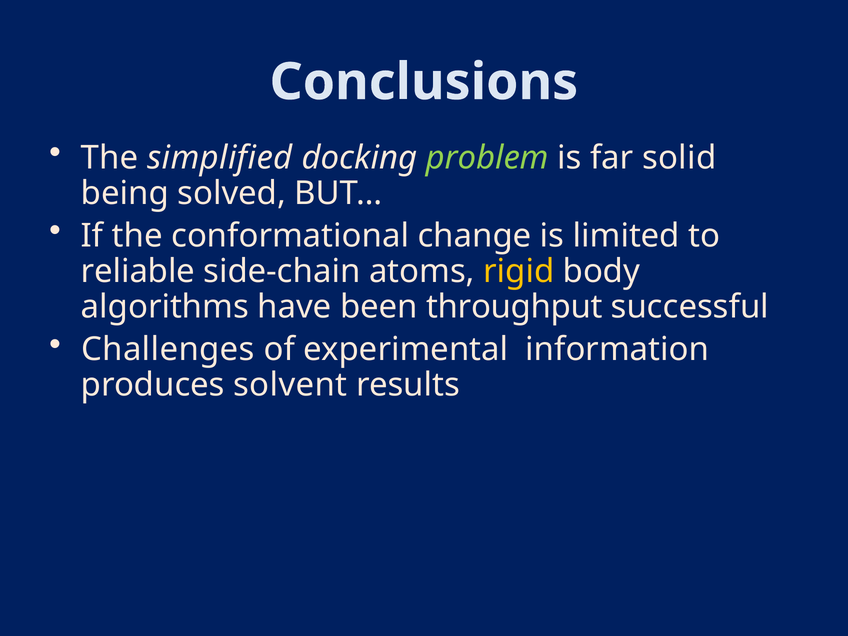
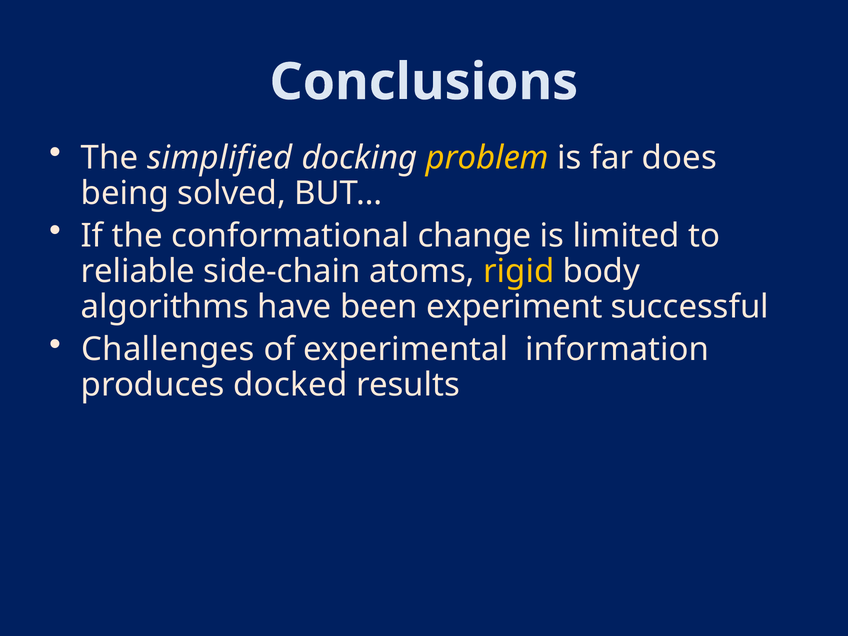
problem colour: light green -> yellow
solid: solid -> does
throughput: throughput -> experiment
solvent: solvent -> docked
